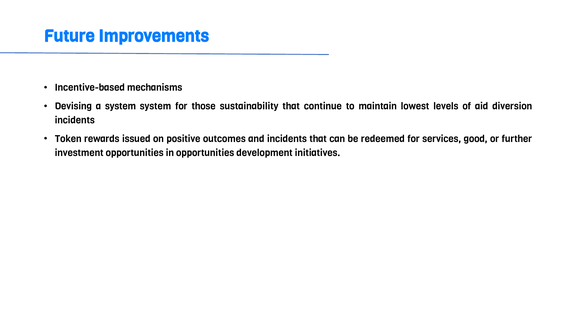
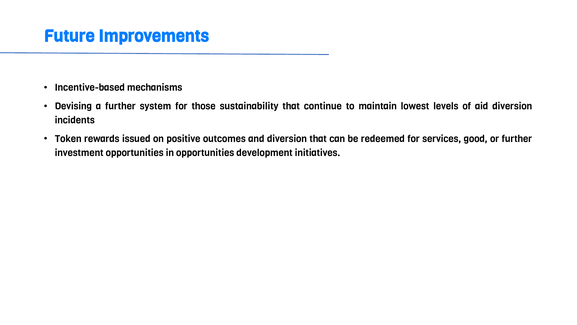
a system: system -> further
and incidents: incidents -> diversion
